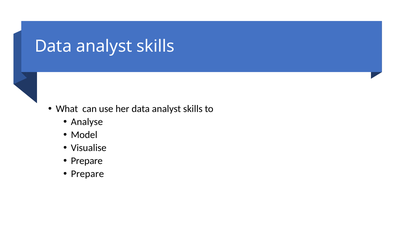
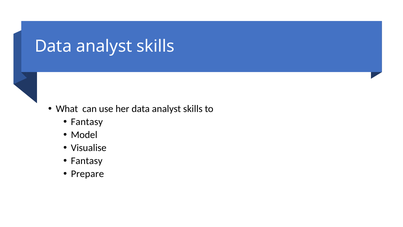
Analyse at (87, 122): Analyse -> Fantasy
Prepare at (87, 161): Prepare -> Fantasy
